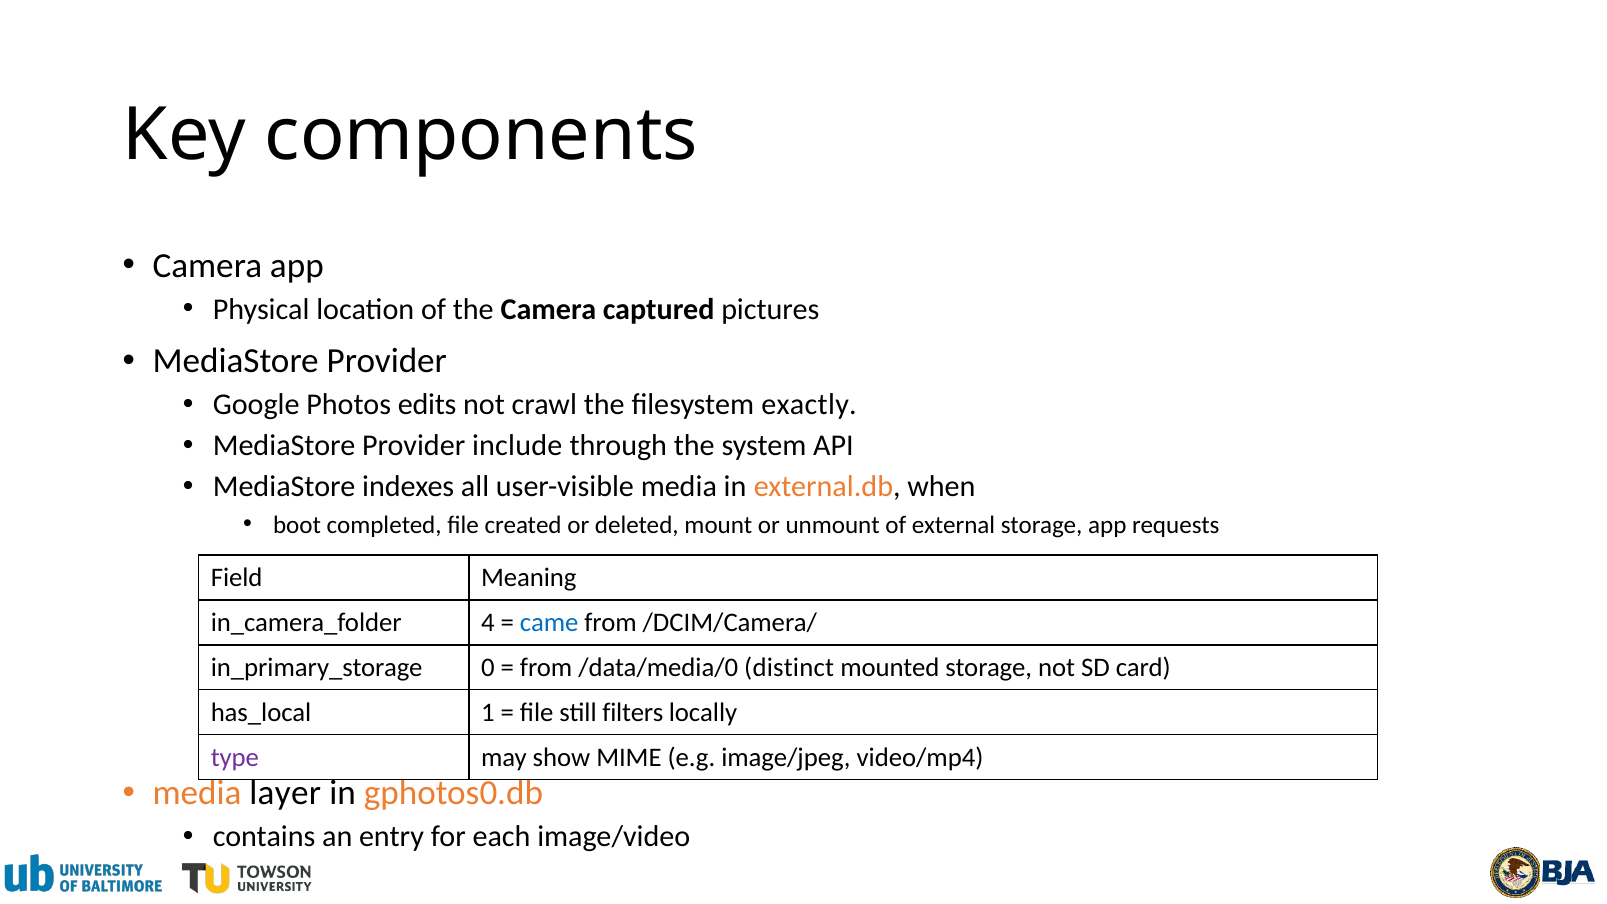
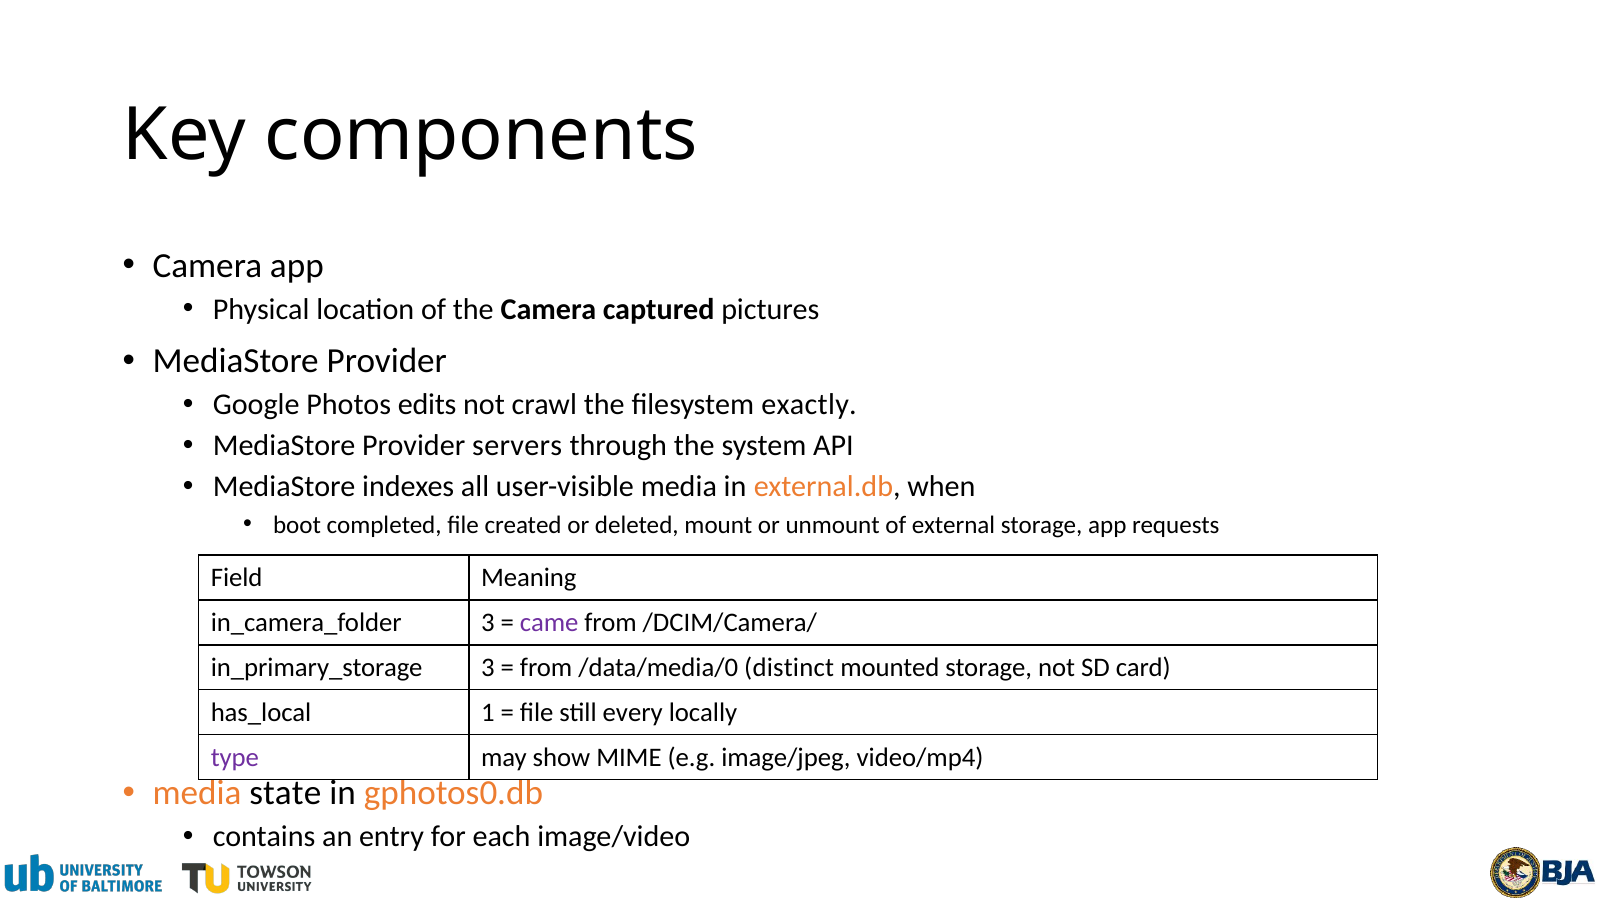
include: include -> servers
4 at (488, 623): 4 -> 3
came colour: blue -> purple
0 at (488, 667): 0 -> 3
filters: filters -> every
layer: layer -> state
